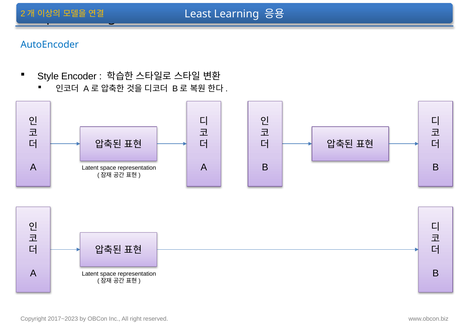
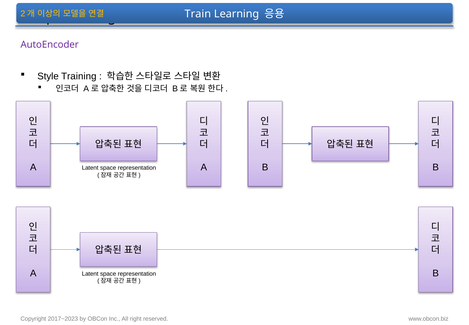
Least: Least -> Train
AutoEncoder colour: blue -> purple
Encoder: Encoder -> Training
